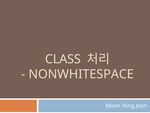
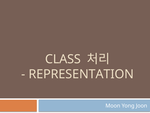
NONWHITESPACE: NONWHITESPACE -> REPRESENTATION
